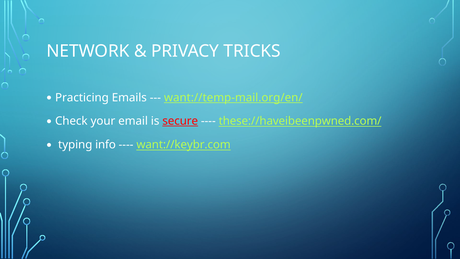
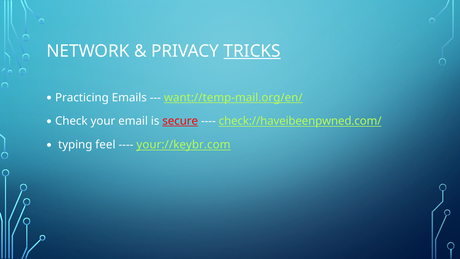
TRICKS underline: none -> present
these://haveibeenpwned.com/: these://haveibeenpwned.com/ -> check://haveibeenpwned.com/
info: info -> feel
want://keybr.com: want://keybr.com -> your://keybr.com
